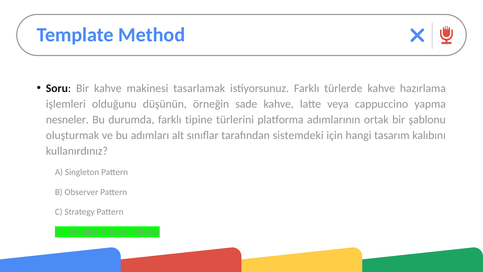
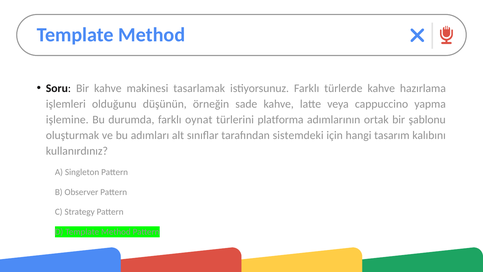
nesneler: nesneler -> işlemine
tipine: tipine -> oynat
